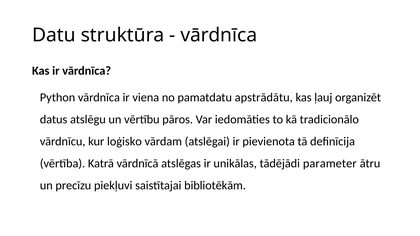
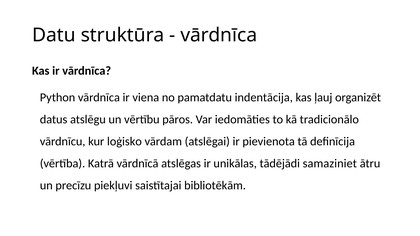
apstrādātu: apstrādātu -> indentācija
parameter: parameter -> samaziniet
